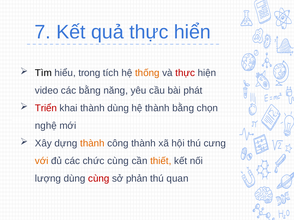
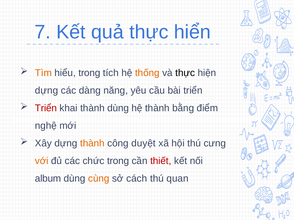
Tìm colour: black -> orange
thực at (185, 73) colour: red -> black
video at (47, 91): video -> dựng
các bằng: bằng -> dàng
bài phát: phát -> triển
chọn: chọn -> điểm
công thành: thành -> duyệt
chức cùng: cùng -> trong
thiết colour: orange -> red
lượng: lượng -> album
cùng at (99, 179) colour: red -> orange
phản: phản -> cách
